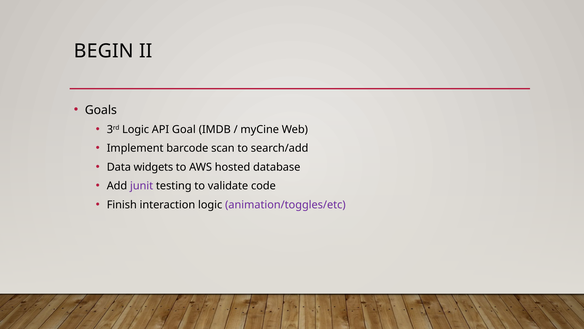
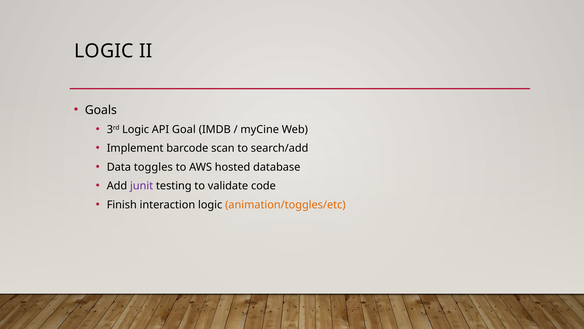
BEGIN at (104, 51): BEGIN -> LOGIC
widgets: widgets -> toggles
animation/toggles/etc colour: purple -> orange
